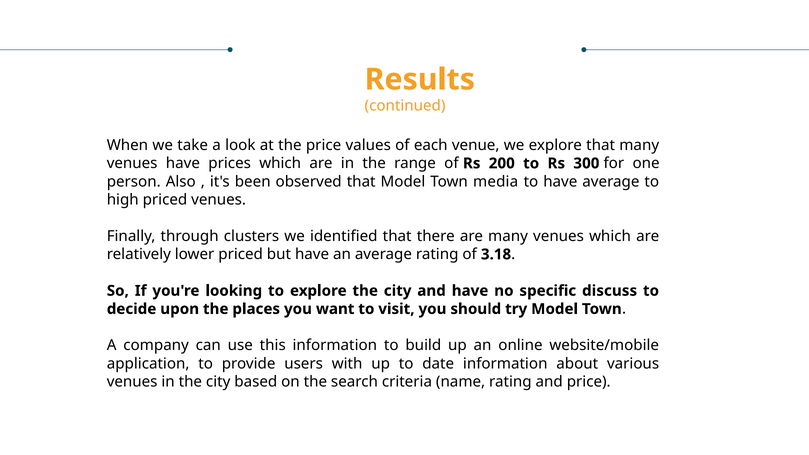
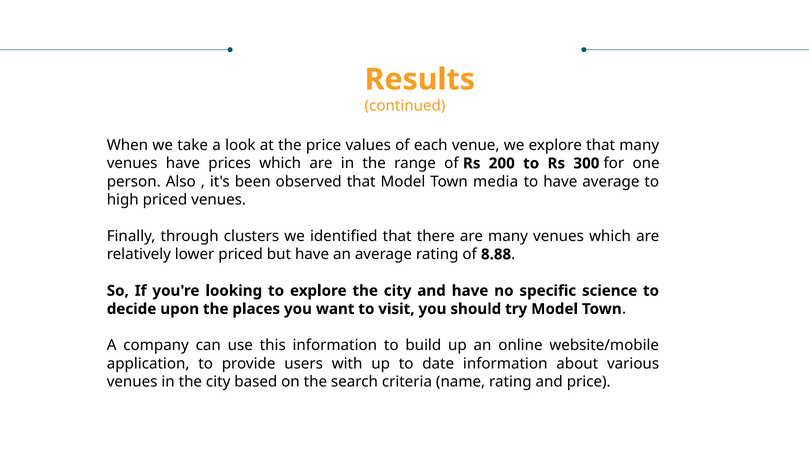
3.18: 3.18 -> 8.88
discuss: discuss -> science
